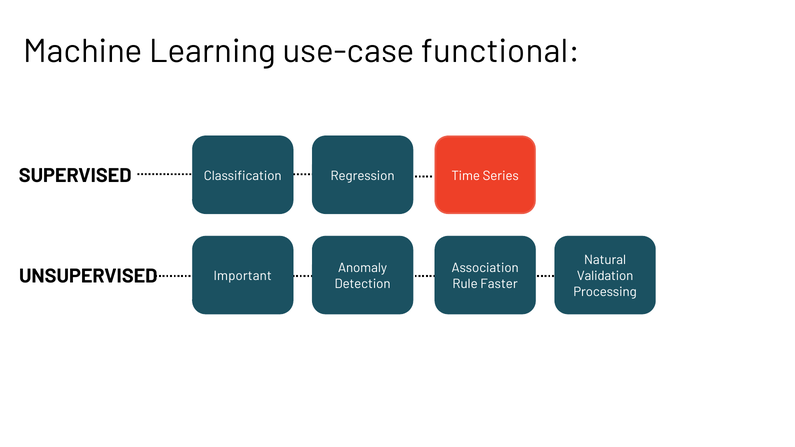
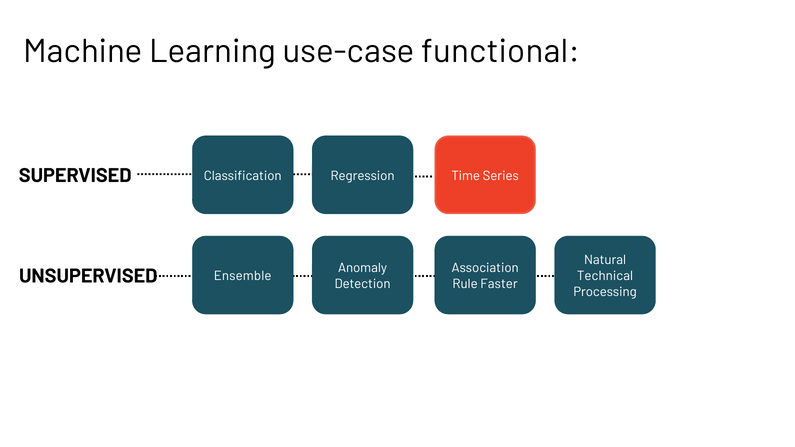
Important: Important -> Ensemble
Validation: Validation -> Technical
